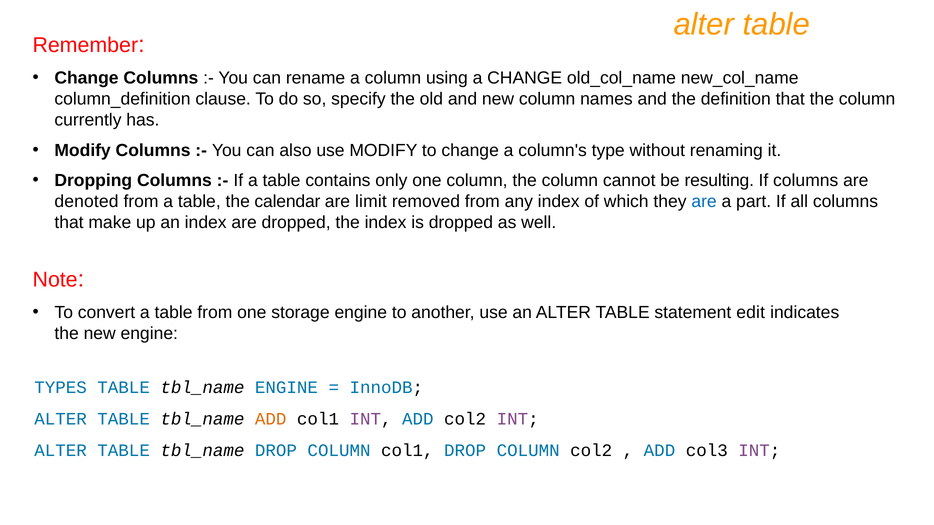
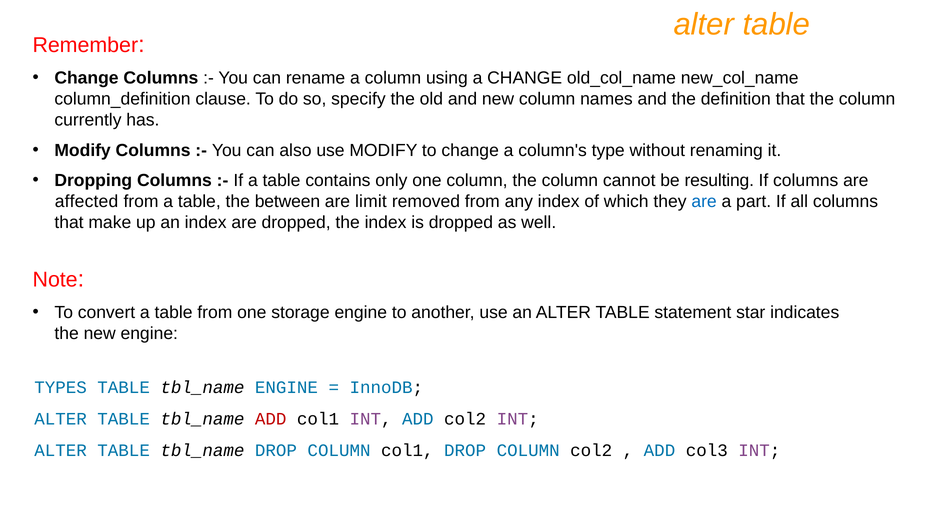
denoted: denoted -> affected
calendar: calendar -> between
edit: edit -> star
ADD at (271, 419) colour: orange -> red
